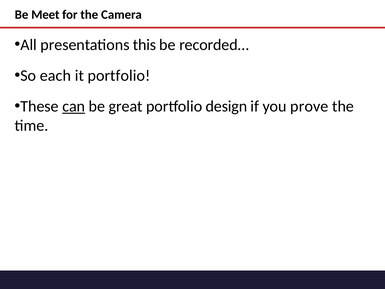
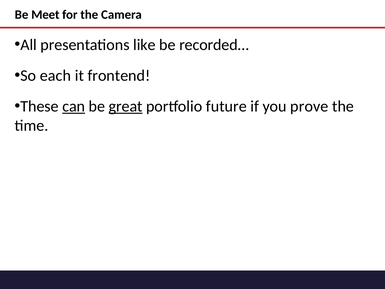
this: this -> like
it portfolio: portfolio -> frontend
great underline: none -> present
design: design -> future
